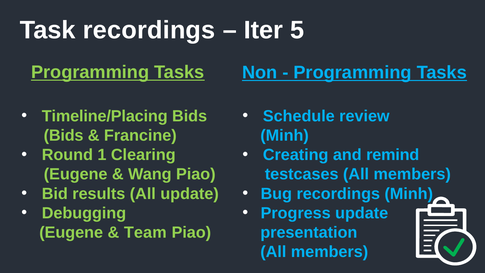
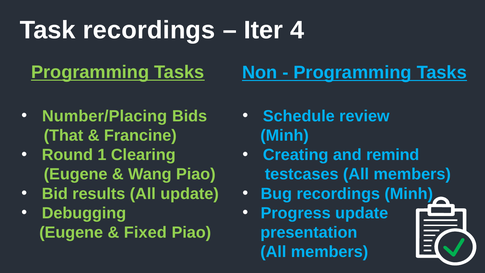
5: 5 -> 4
Timeline/Placing: Timeline/Placing -> Number/Placing
Bids at (64, 135): Bids -> That
Team: Team -> Fixed
